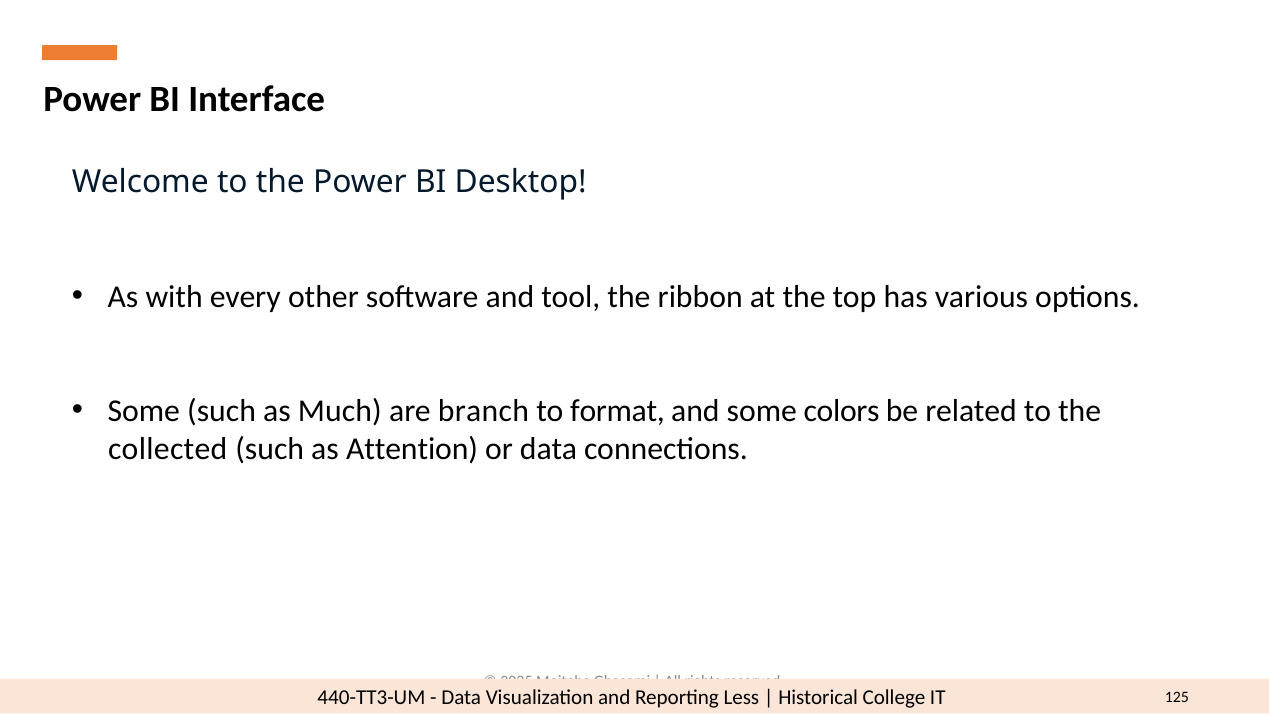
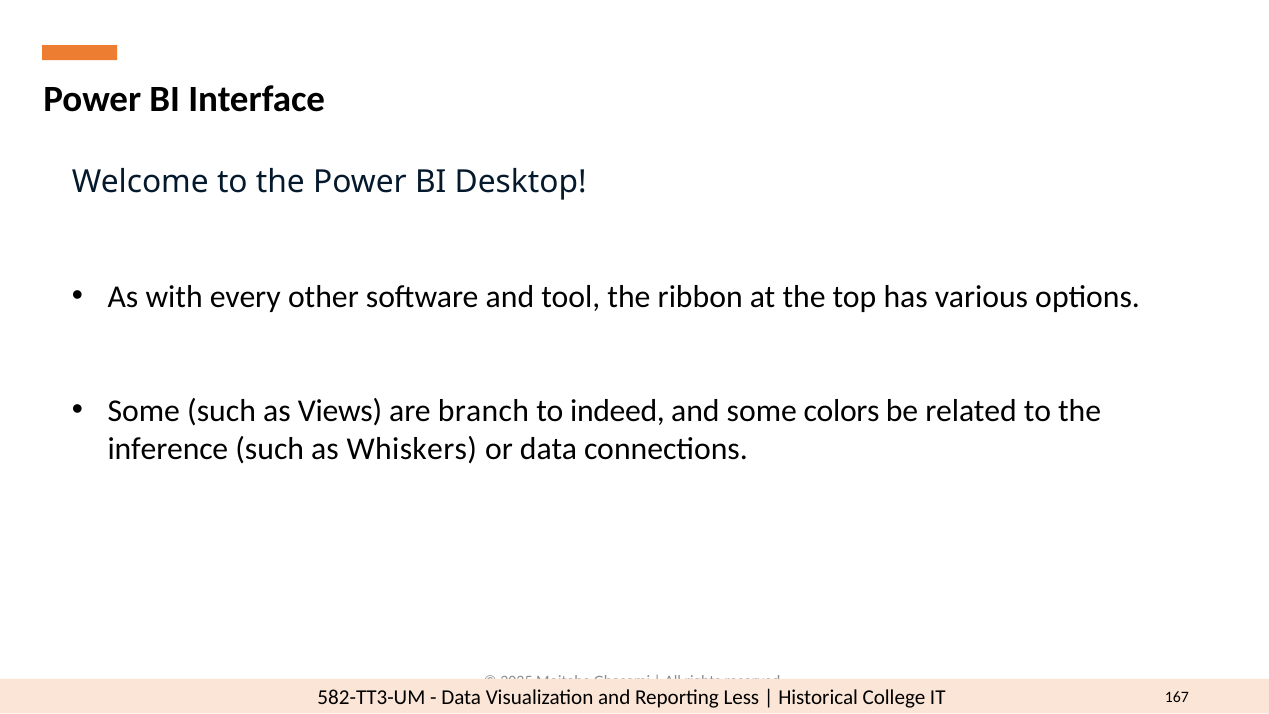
Much: Much -> Views
format: format -> indeed
collected: collected -> inference
Attention: Attention -> Whiskers
440-TT3-UM: 440-TT3-UM -> 582-TT3-UM
125: 125 -> 167
